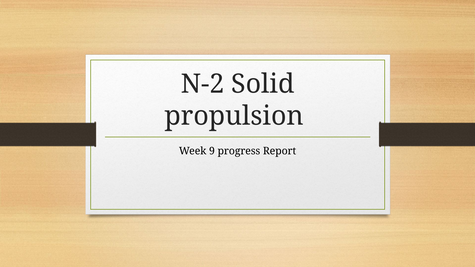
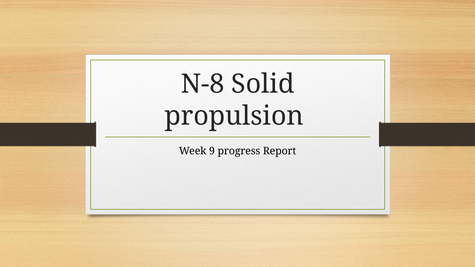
N-2: N-2 -> N-8
